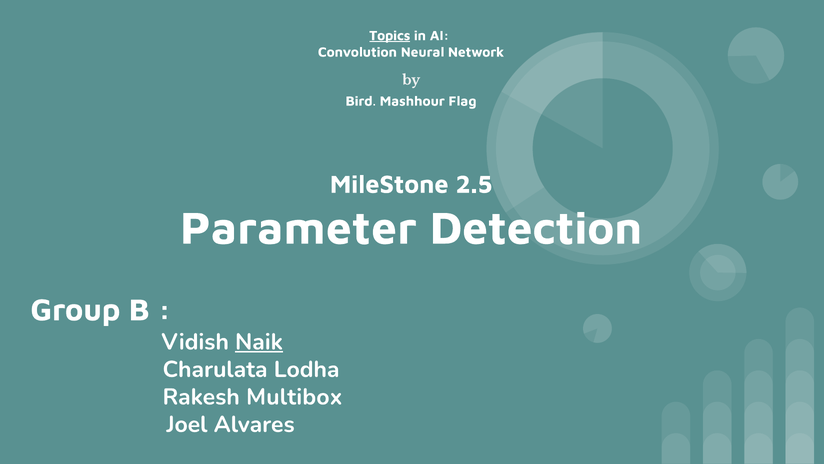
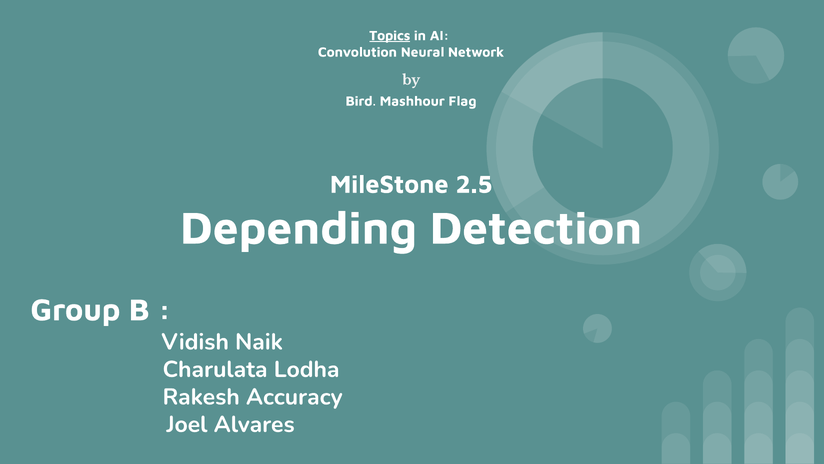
Parameter: Parameter -> Depending
Naik underline: present -> none
Multibox: Multibox -> Accuracy
